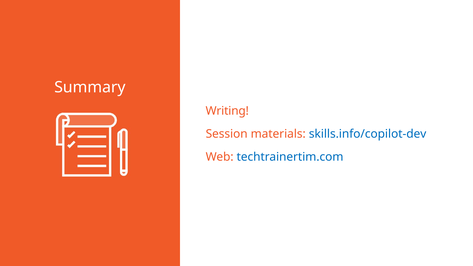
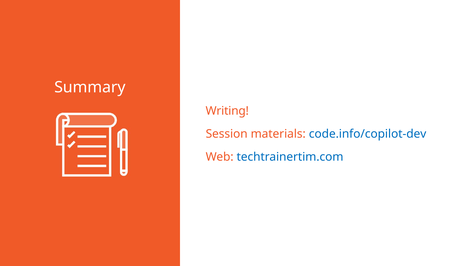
skills.info/copilot-dev: skills.info/copilot-dev -> code.info/copilot-dev
